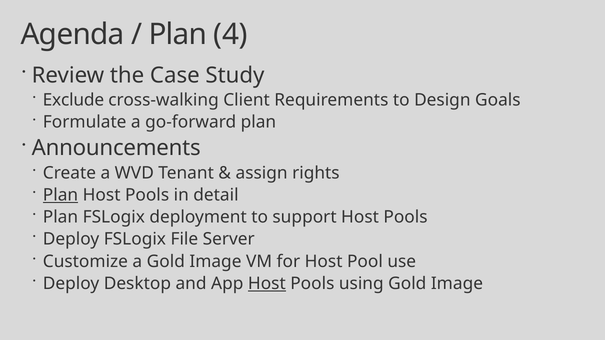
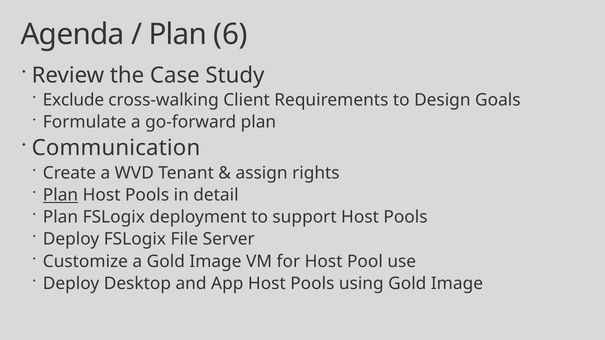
4: 4 -> 6
Announcements: Announcements -> Communication
Host at (267, 284) underline: present -> none
